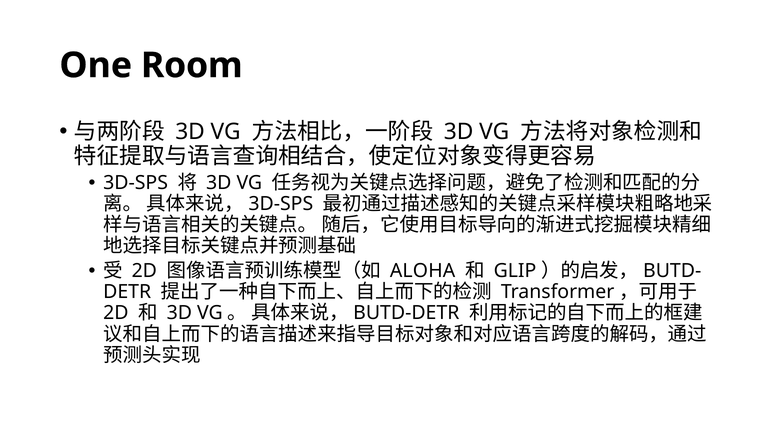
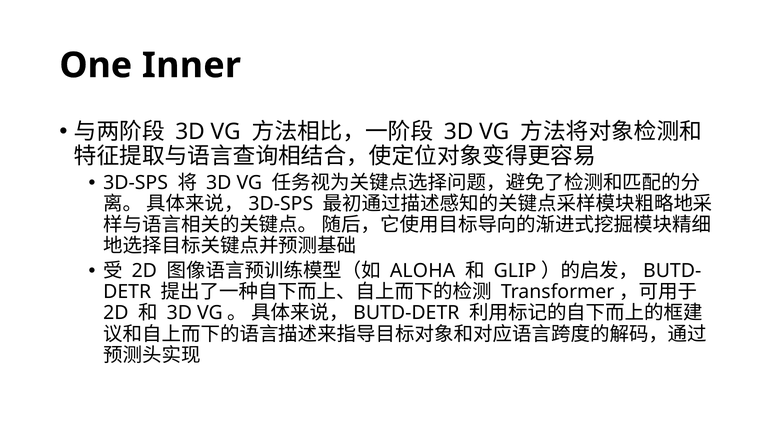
Room: Room -> Inner
